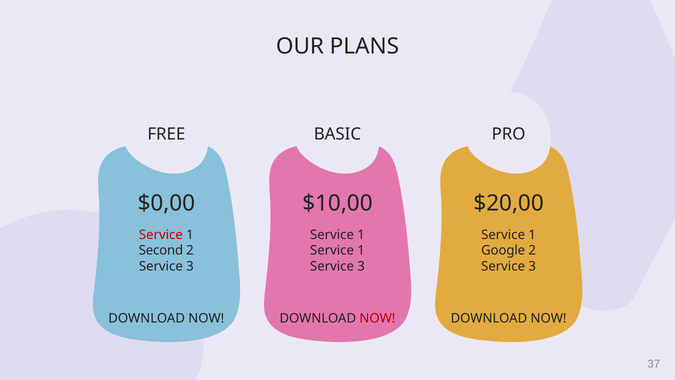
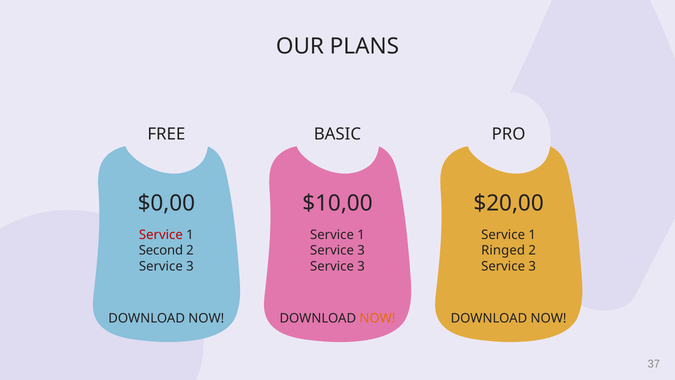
1 at (361, 250): 1 -> 3
Google: Google -> Ringed
NOW at (377, 318) colour: red -> orange
